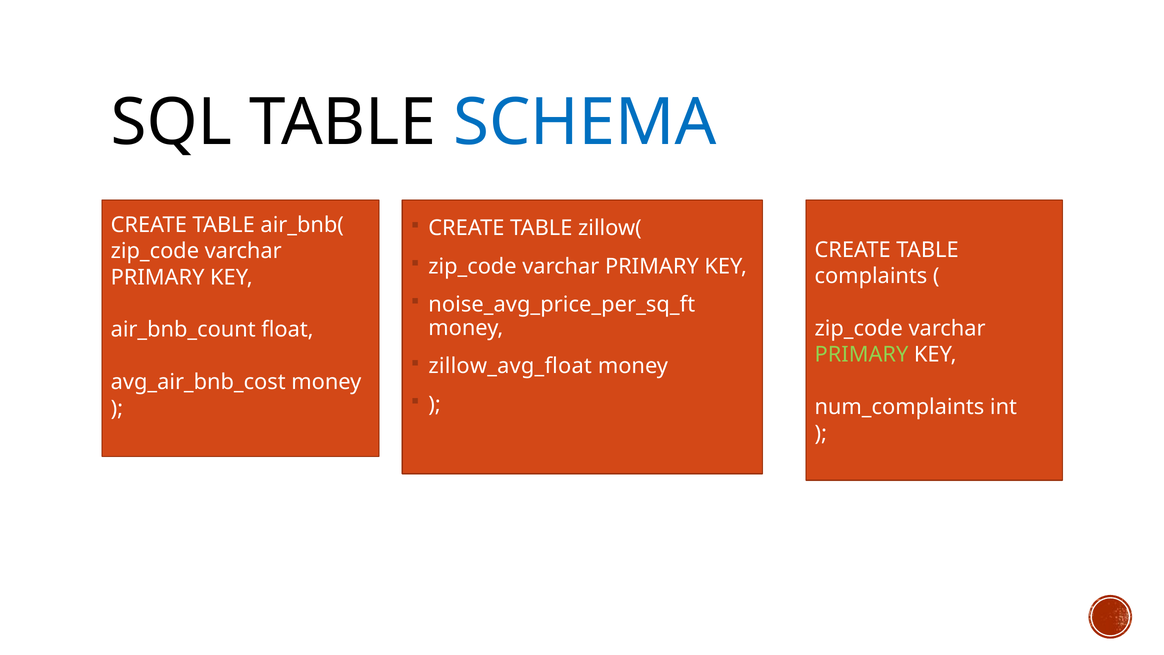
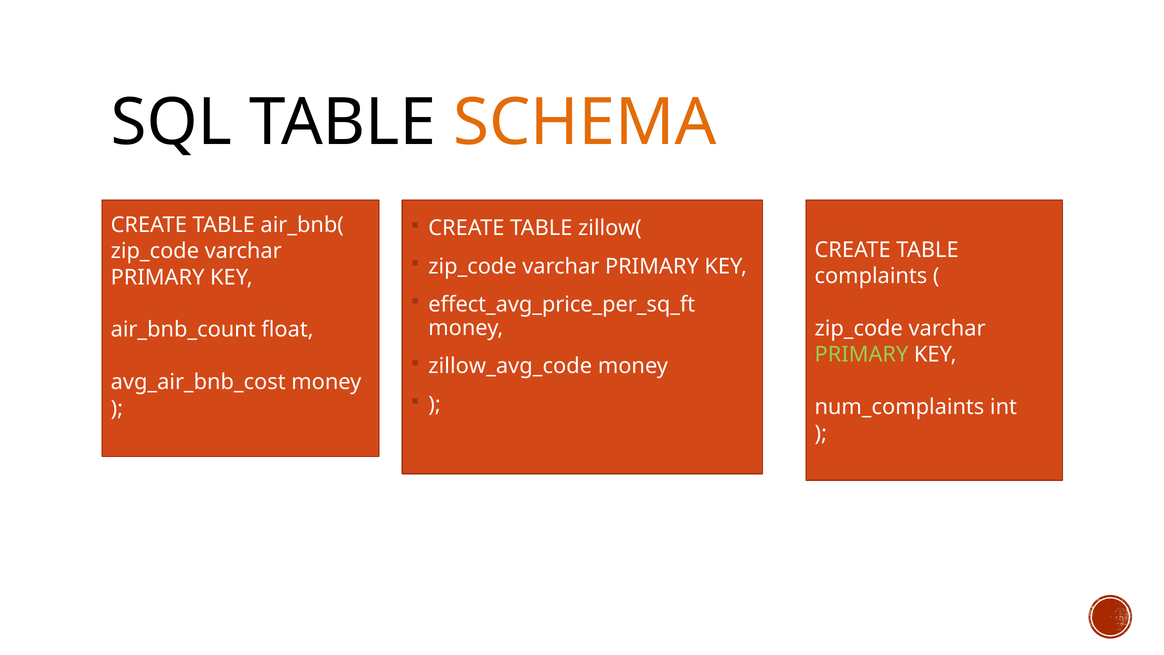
SCHEMA colour: blue -> orange
noise_avg_price_per_sq_ft: noise_avg_price_per_sq_ft -> effect_avg_price_per_sq_ft
zillow_avg_float: zillow_avg_float -> zillow_avg_code
